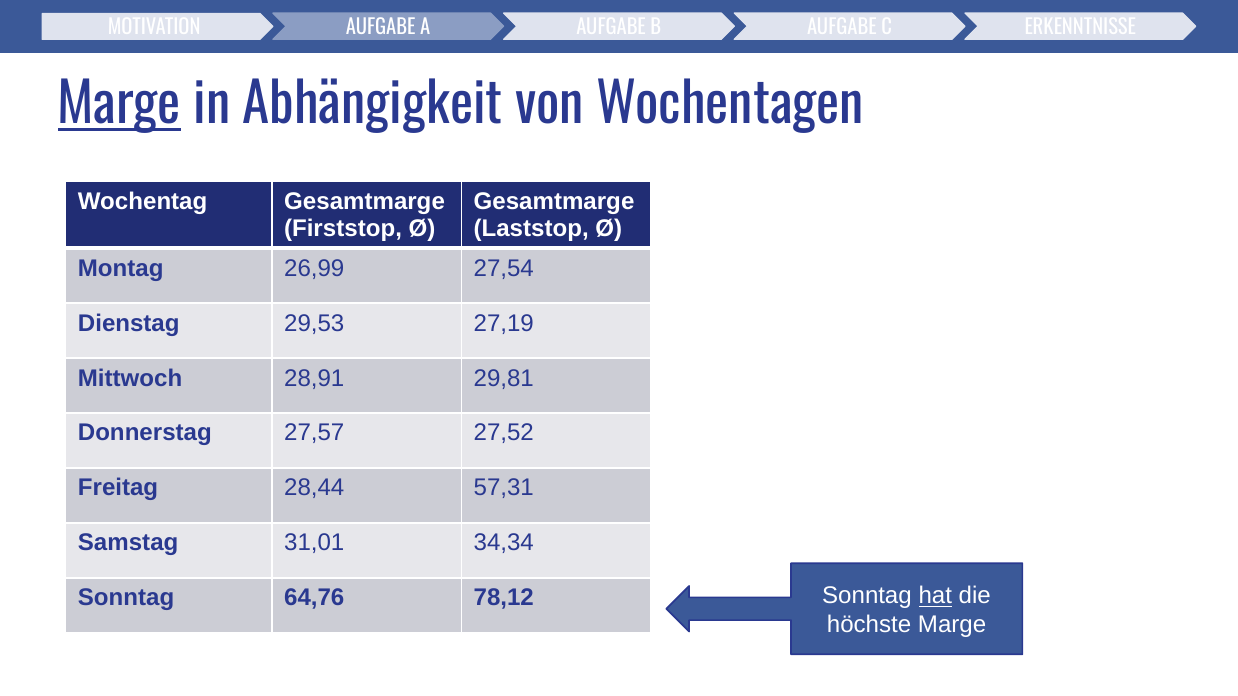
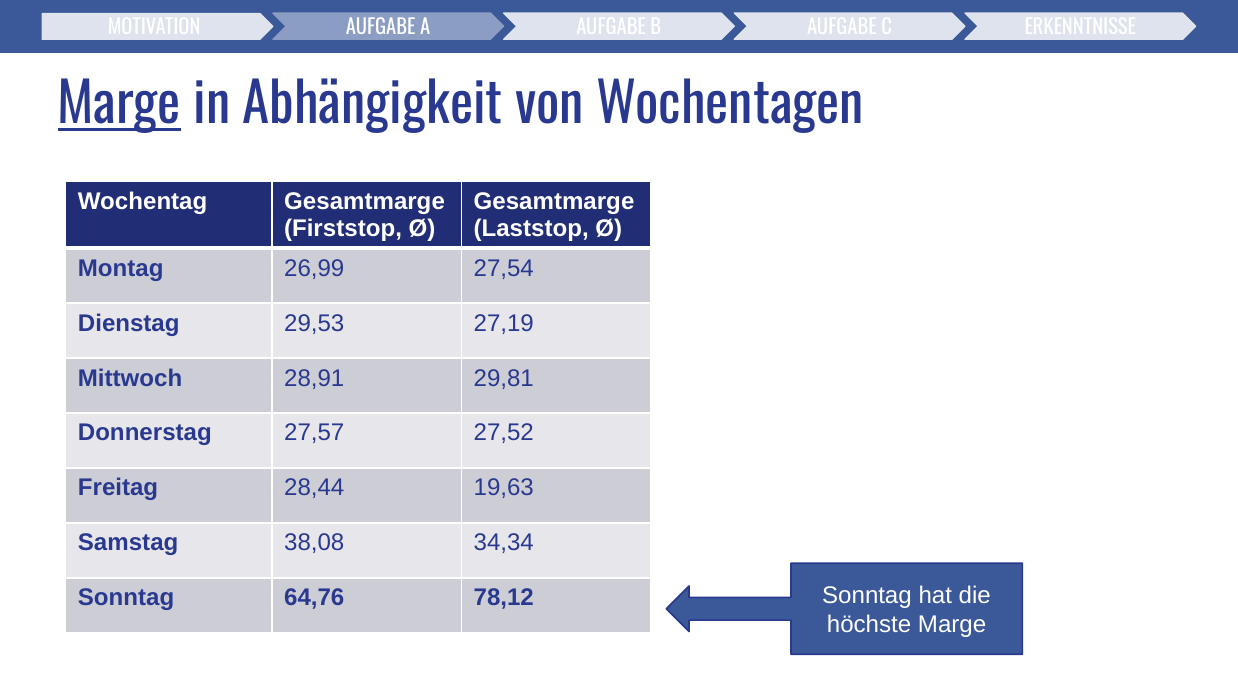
57,31: 57,31 -> 19,63
31,01: 31,01 -> 38,08
hat underline: present -> none
